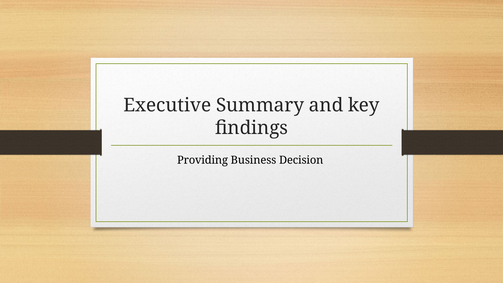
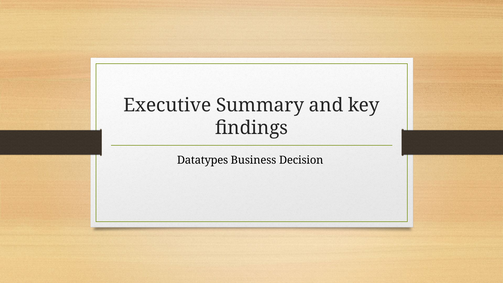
Providing: Providing -> Datatypes
